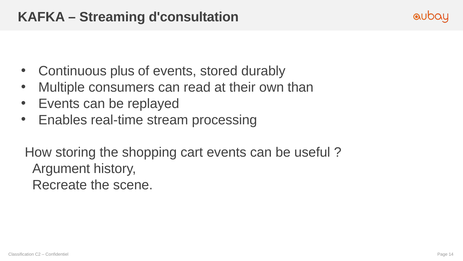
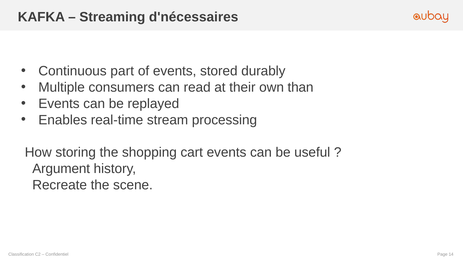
d'consultation: d'consultation -> d'nécessaires
plus: plus -> part
